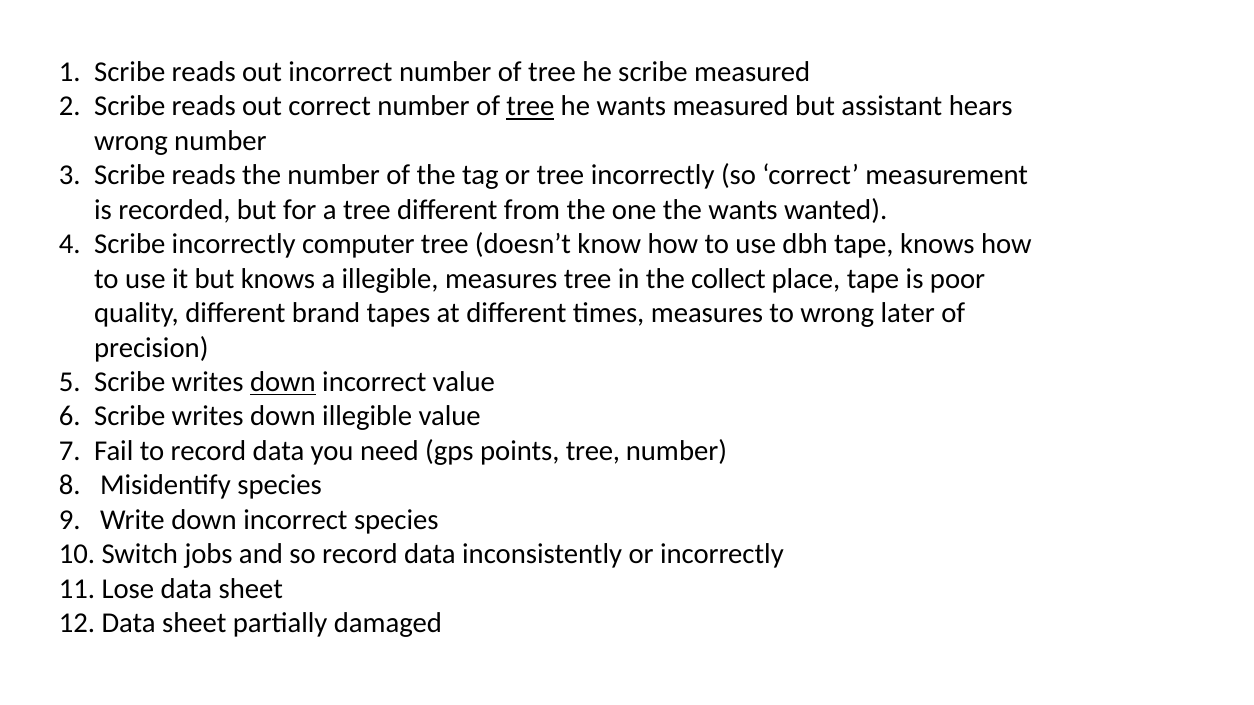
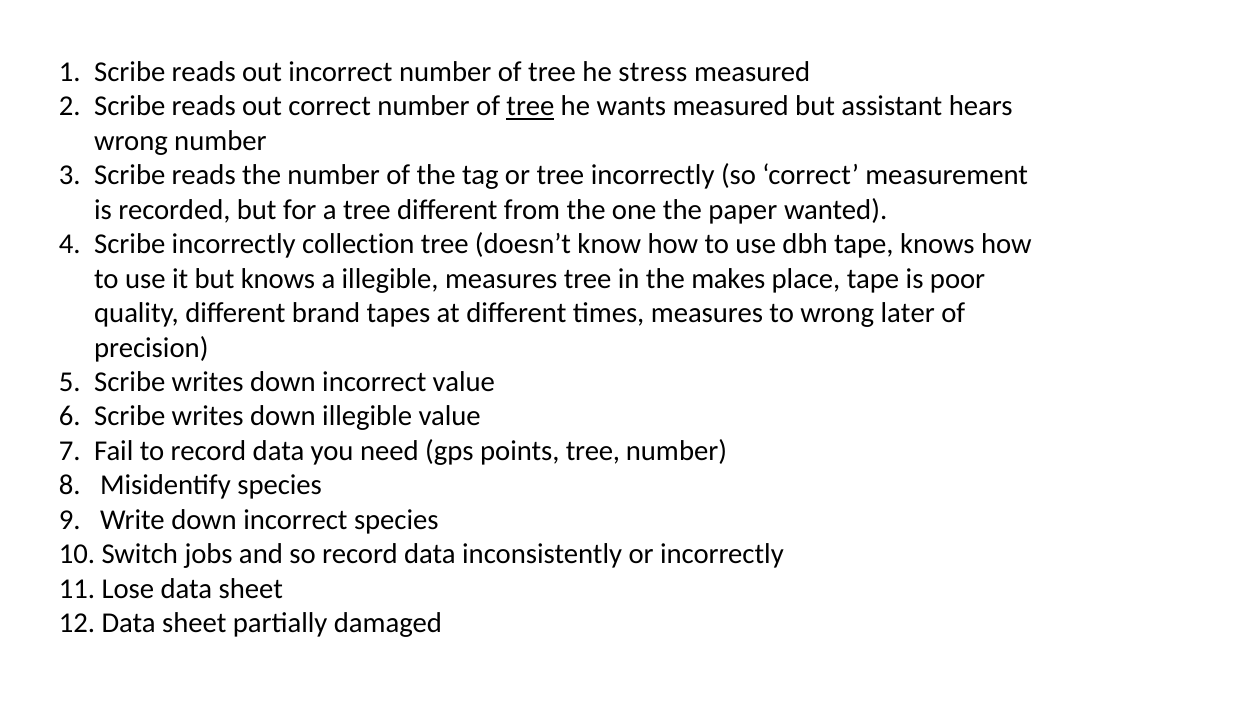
he scribe: scribe -> stress
the wants: wants -> paper
computer: computer -> collection
collect: collect -> makes
down at (283, 382) underline: present -> none
